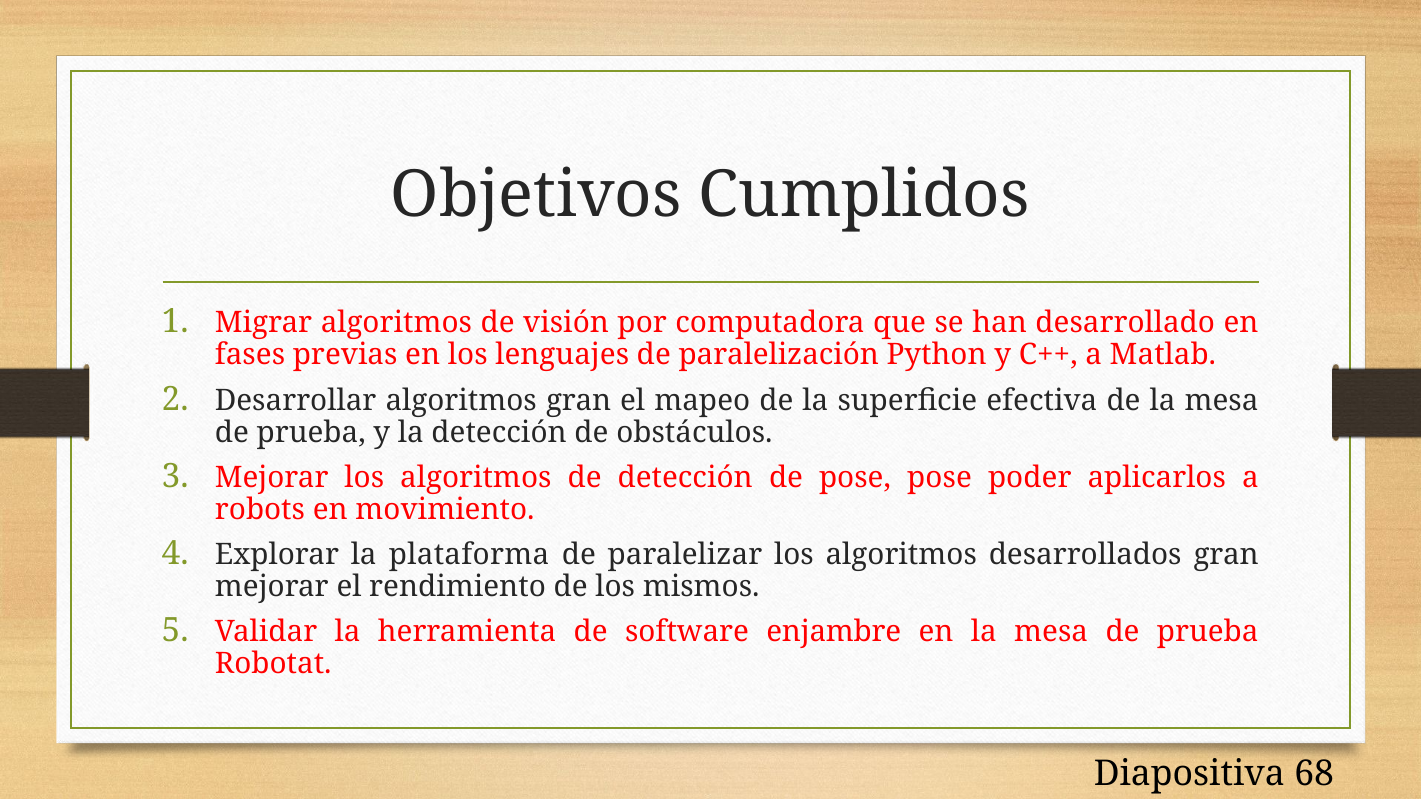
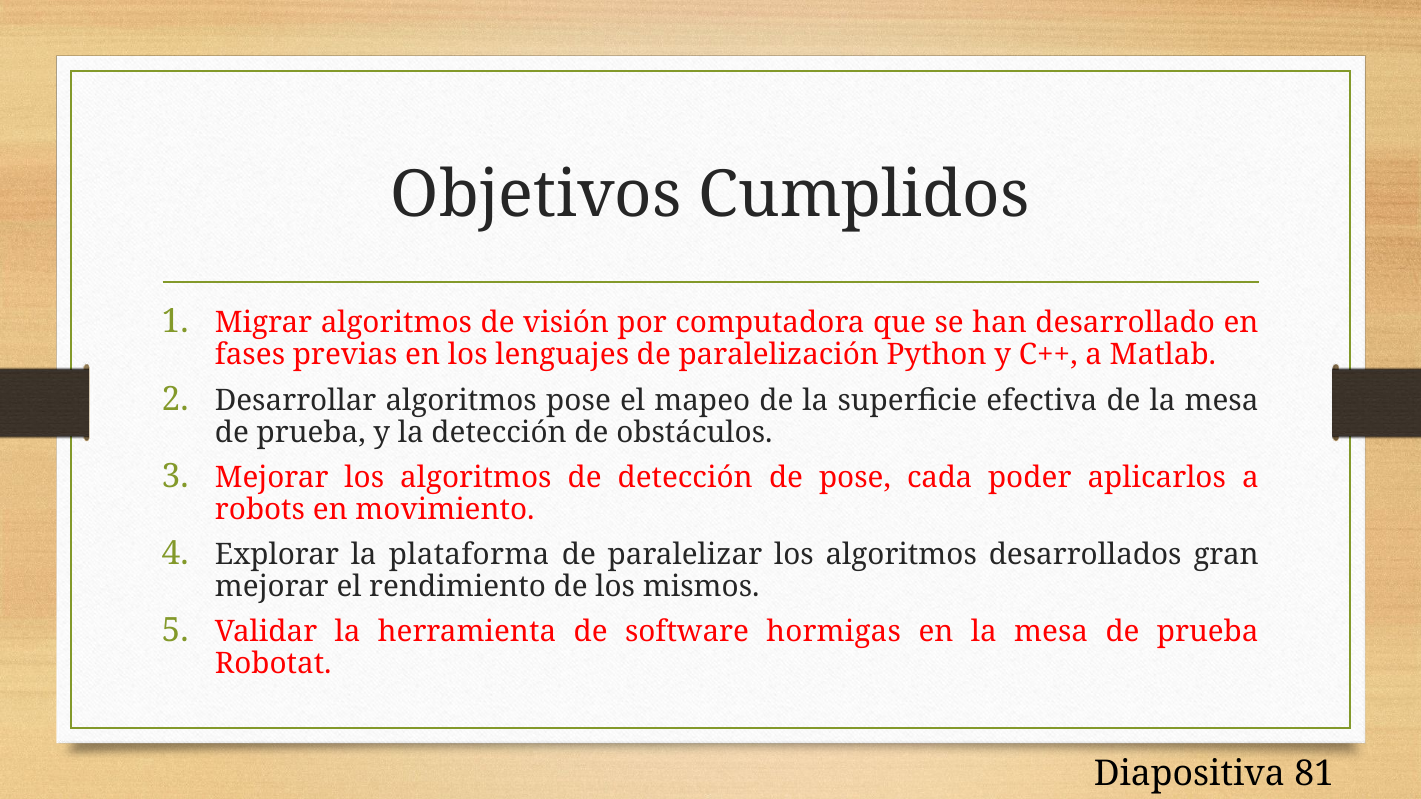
algoritmos gran: gran -> pose
pose pose: pose -> cada
enjambre: enjambre -> hormigas
68: 68 -> 81
